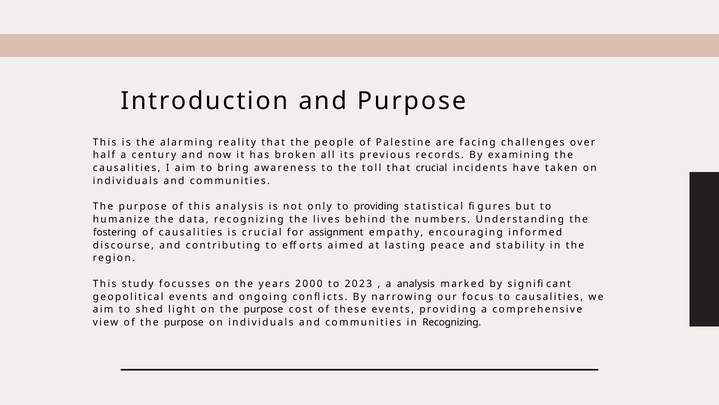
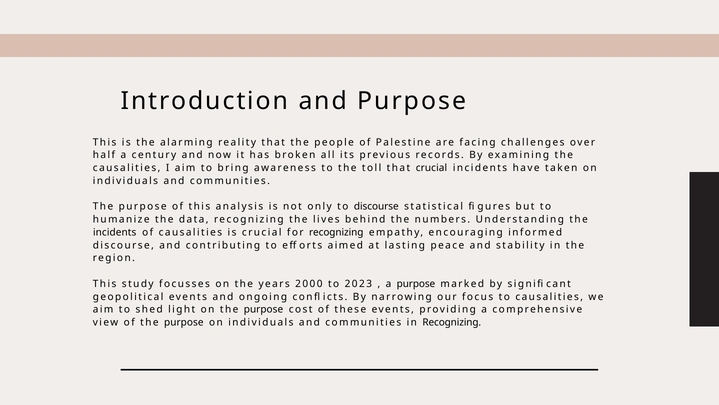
to providing: providing -> discourse
fostering at (115, 232): fostering -> incidents
for assignment: assignment -> recognizing
a analysis: analysis -> purpose
